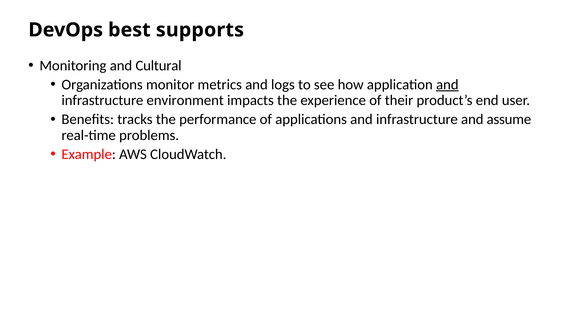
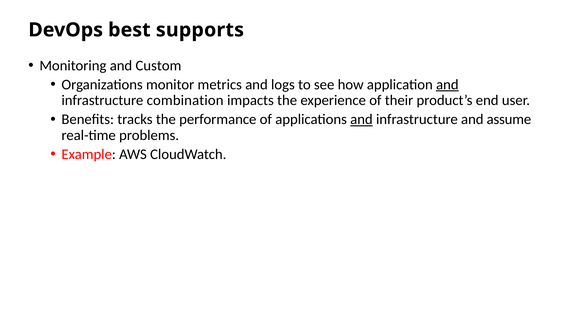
Cultural: Cultural -> Custom
environment: environment -> combination
and at (361, 119) underline: none -> present
